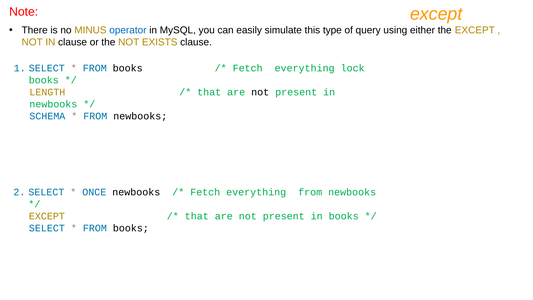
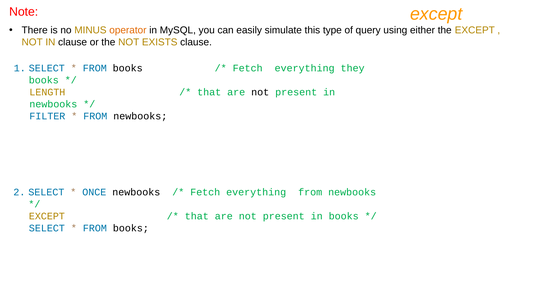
operator colour: blue -> orange
lock: lock -> they
SCHEMA: SCHEMA -> FILTER
